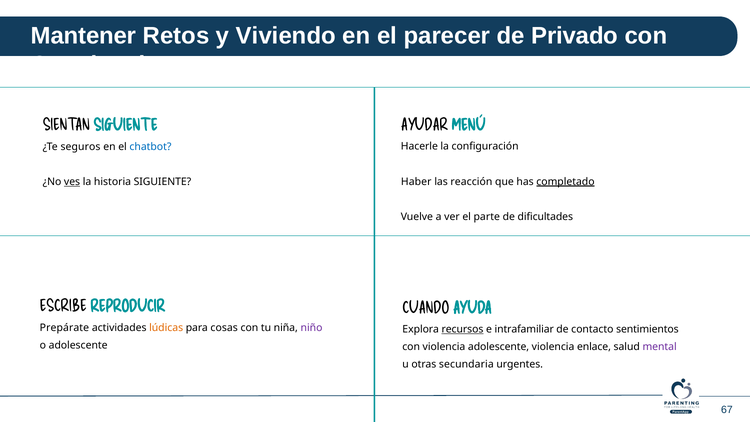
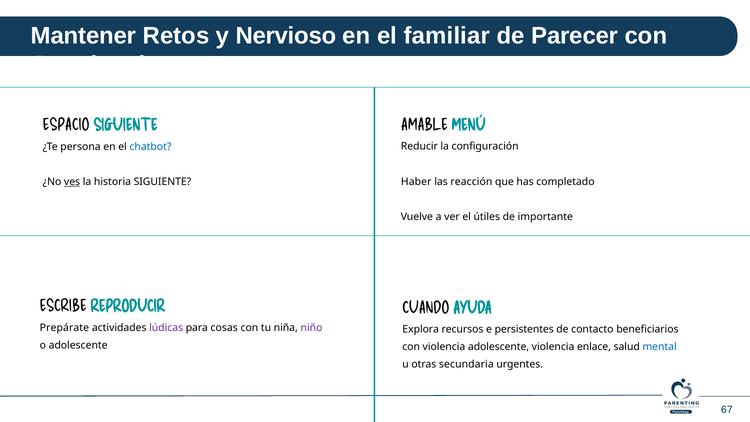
Viviendo: Viviendo -> Nervioso
parecer: parecer -> familiar
Privado: Privado -> Parecer
SIENTAN: SIENTAN -> ESPACIO
AYUDAR: AYUDAR -> AMABLE
seguros: seguros -> persona
Hacerle: Hacerle -> Reducir
completado underline: present -> none
parte: parte -> útiles
dificultades: dificultades -> importante
lúdicas colour: orange -> purple
recursos underline: present -> none
intrafamiliar: intrafamiliar -> persistentes
sentimientos: sentimientos -> beneficiarios
mental colour: purple -> blue
